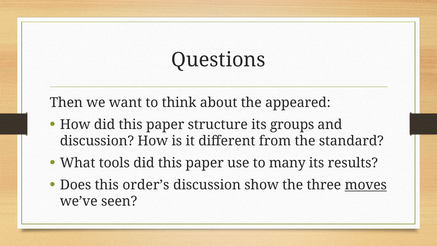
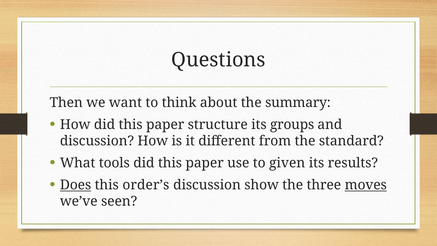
appeared: appeared -> summary
many: many -> given
Does underline: none -> present
